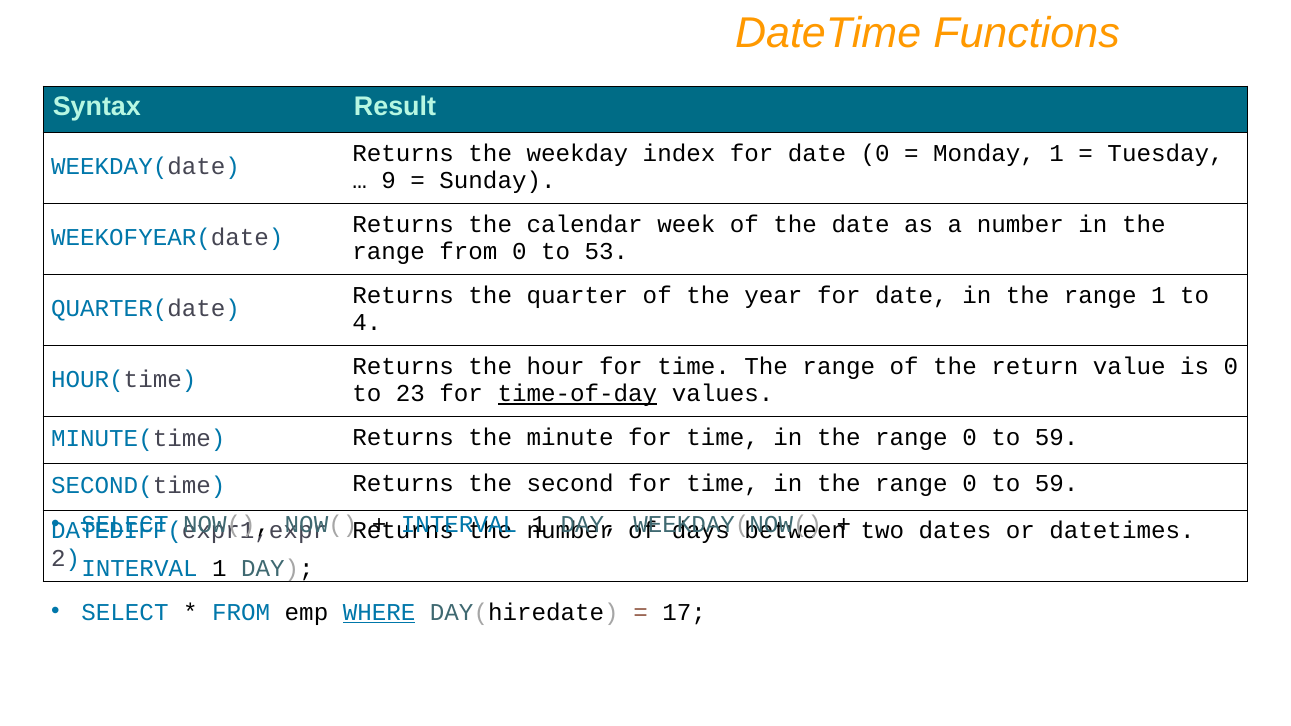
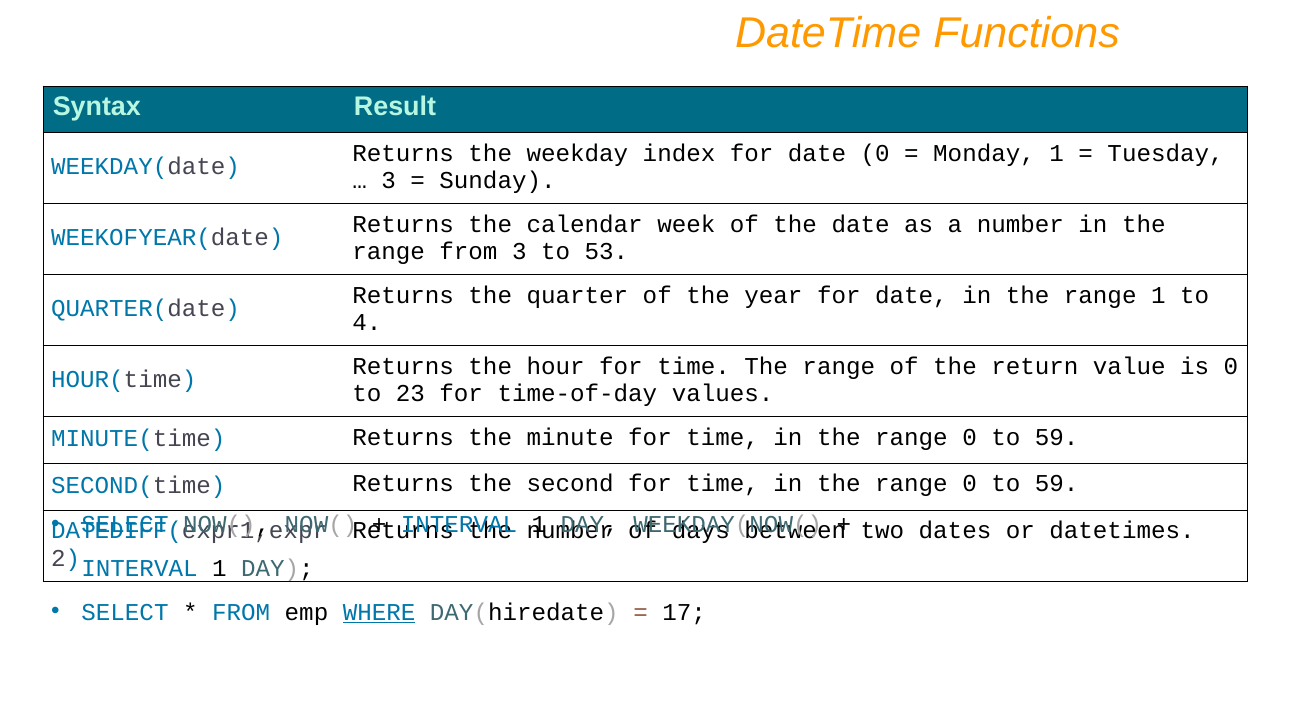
9 at (389, 181): 9 -> 3
from 0: 0 -> 3
time-of-day underline: present -> none
